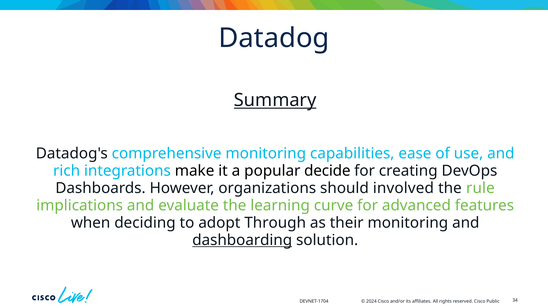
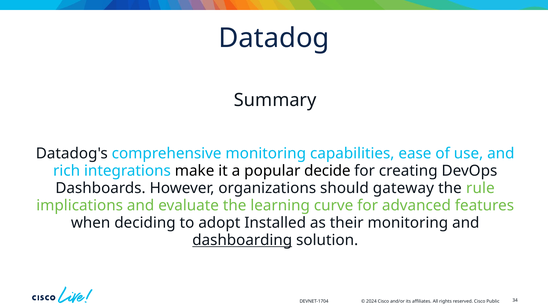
Summary underline: present -> none
involved: involved -> gateway
Through: Through -> Installed
